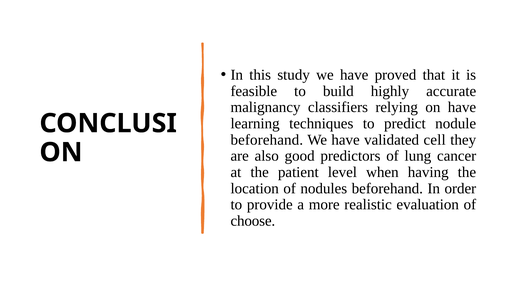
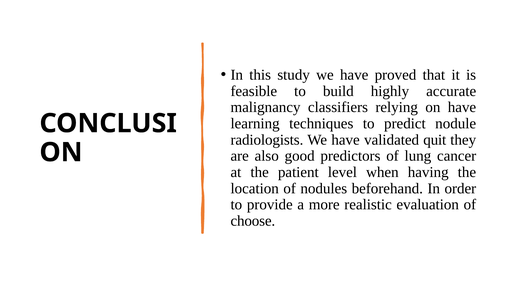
beforehand at (267, 140): beforehand -> radiologists
cell: cell -> quit
